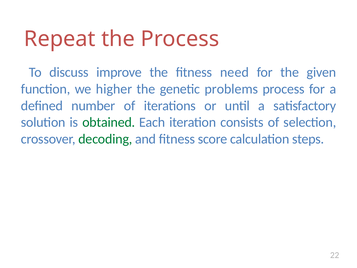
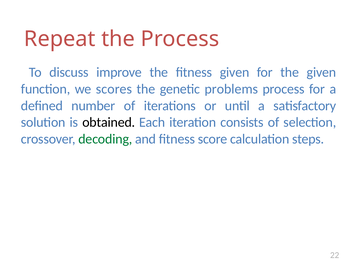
fitness need: need -> given
higher: higher -> scores
obtained colour: green -> black
